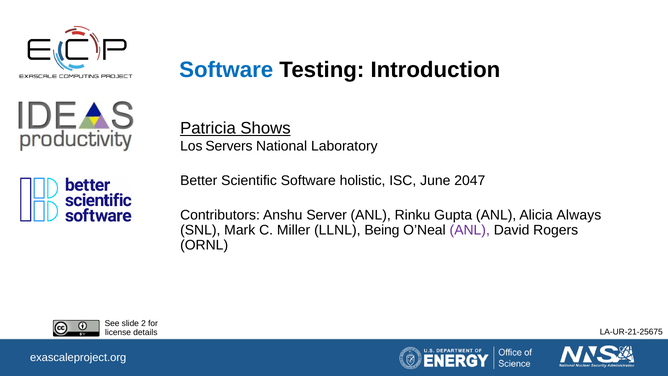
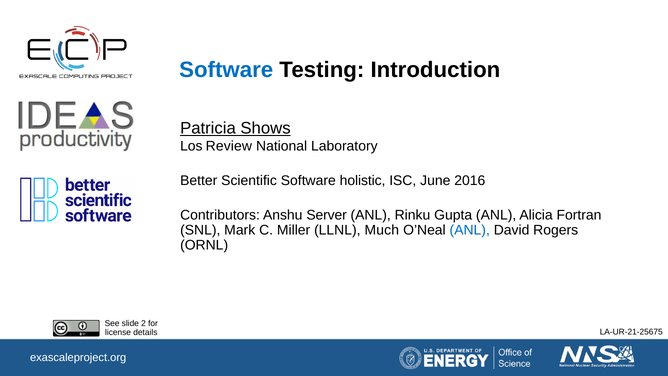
Servers: Servers -> Review
2047: 2047 -> 2016
Always: Always -> Fortran
Being: Being -> Much
ANL at (470, 230) colour: purple -> blue
